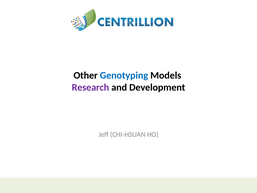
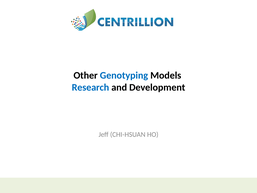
Research colour: purple -> blue
